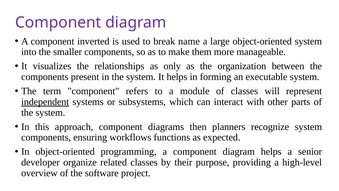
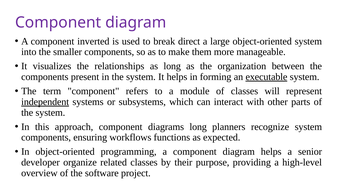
name: name -> direct
as only: only -> long
executable underline: none -> present
diagrams then: then -> long
